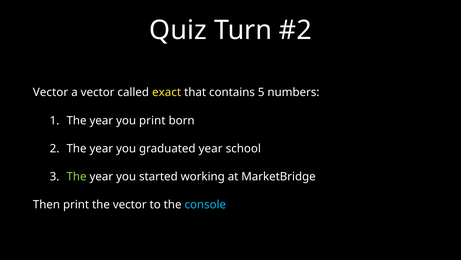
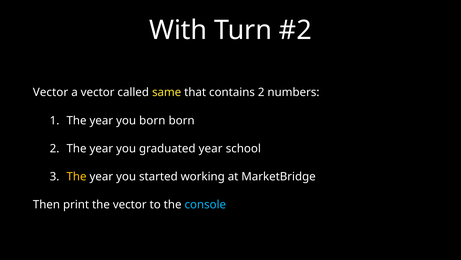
Quiz: Quiz -> With
exact: exact -> same
contains 5: 5 -> 2
you print: print -> born
The at (77, 176) colour: light green -> yellow
